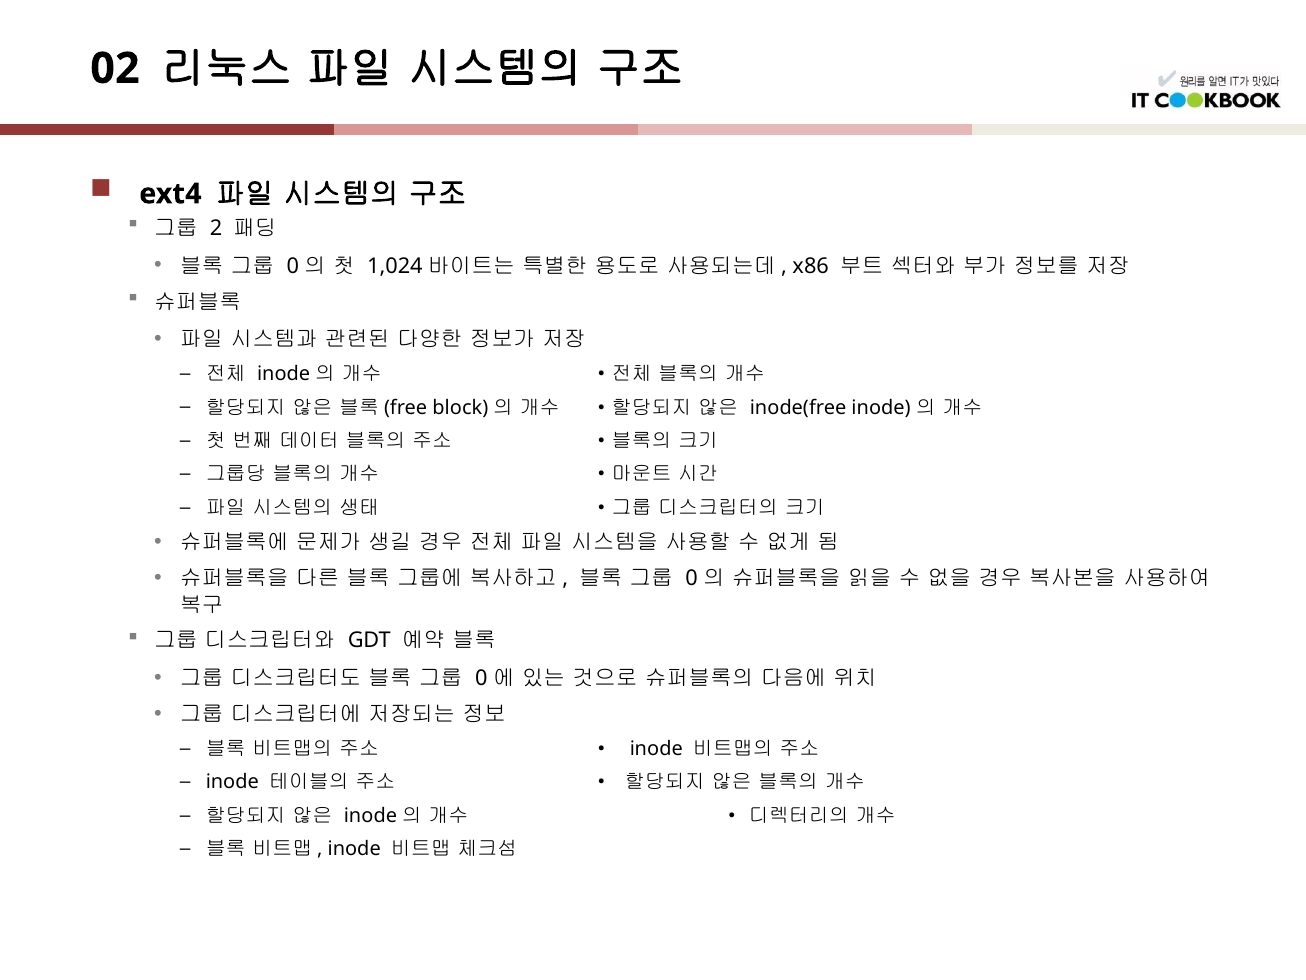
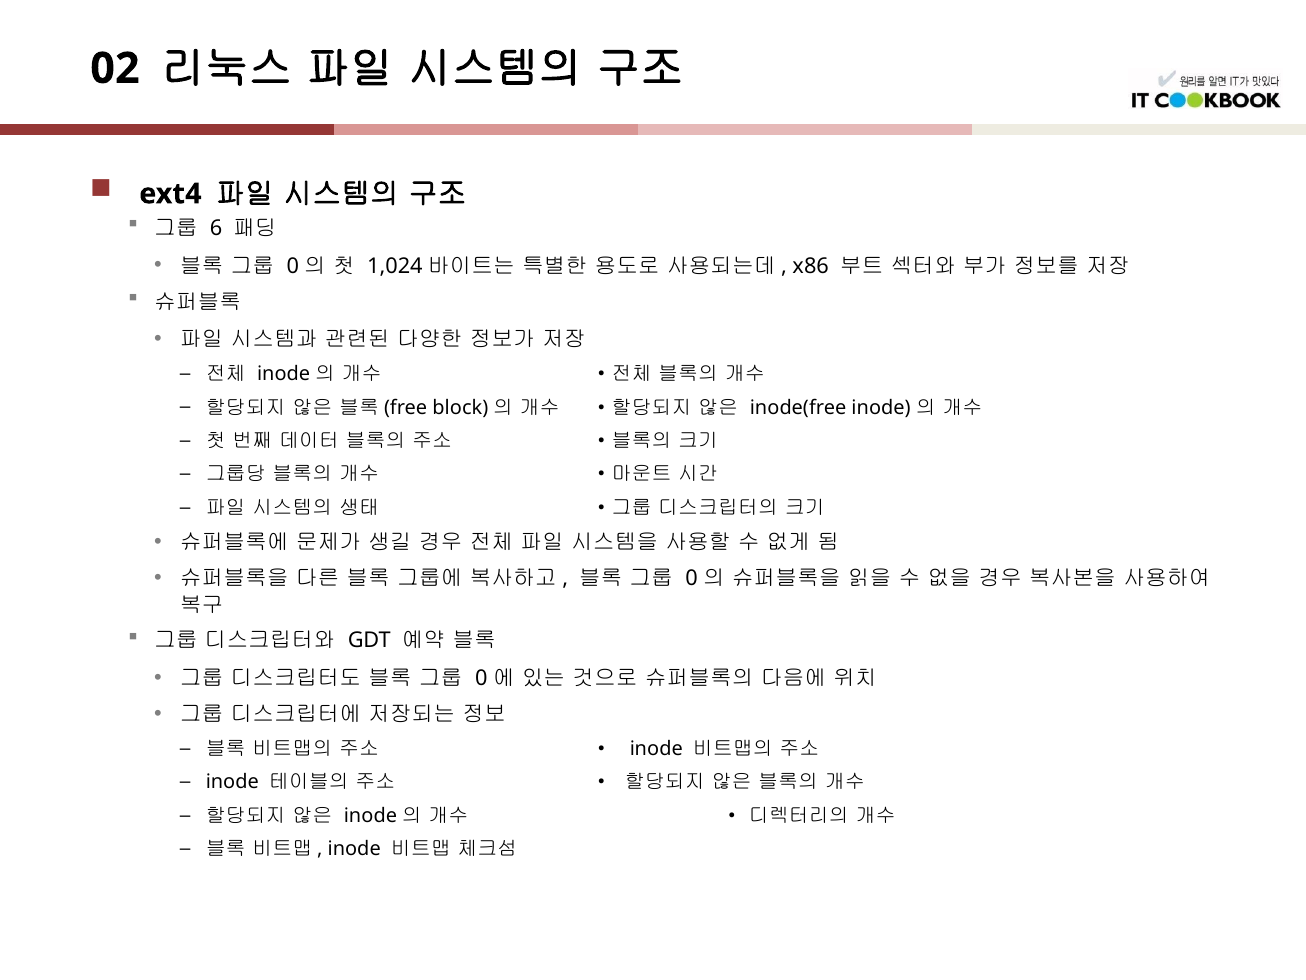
2: 2 -> 6
